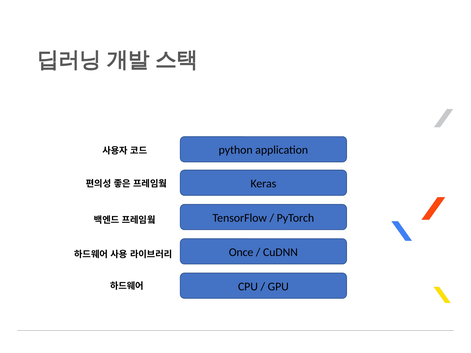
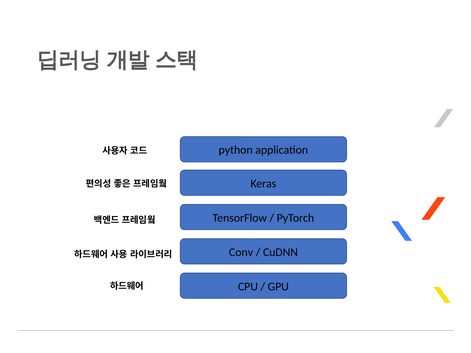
Once: Once -> Conv
